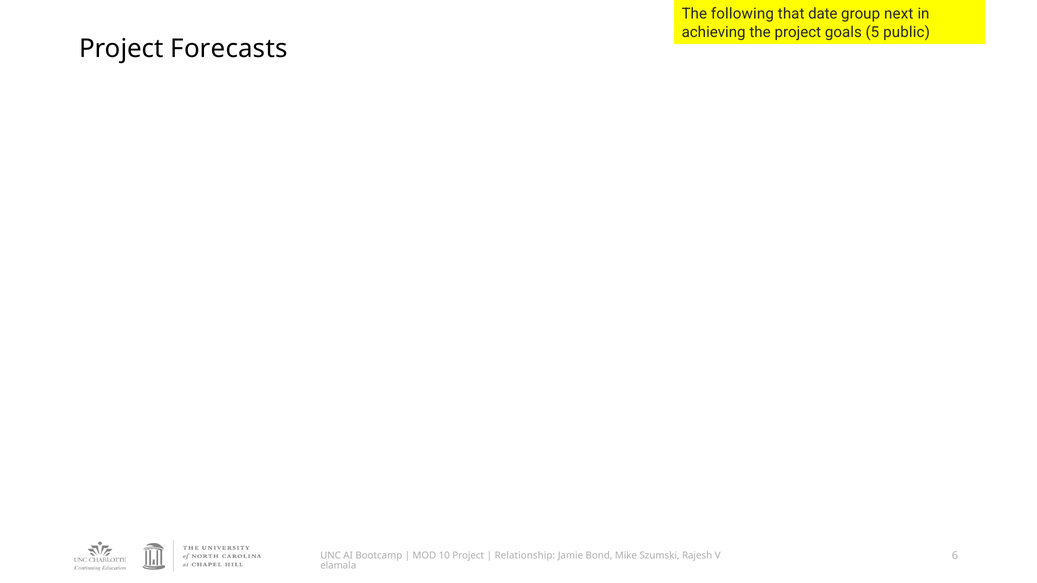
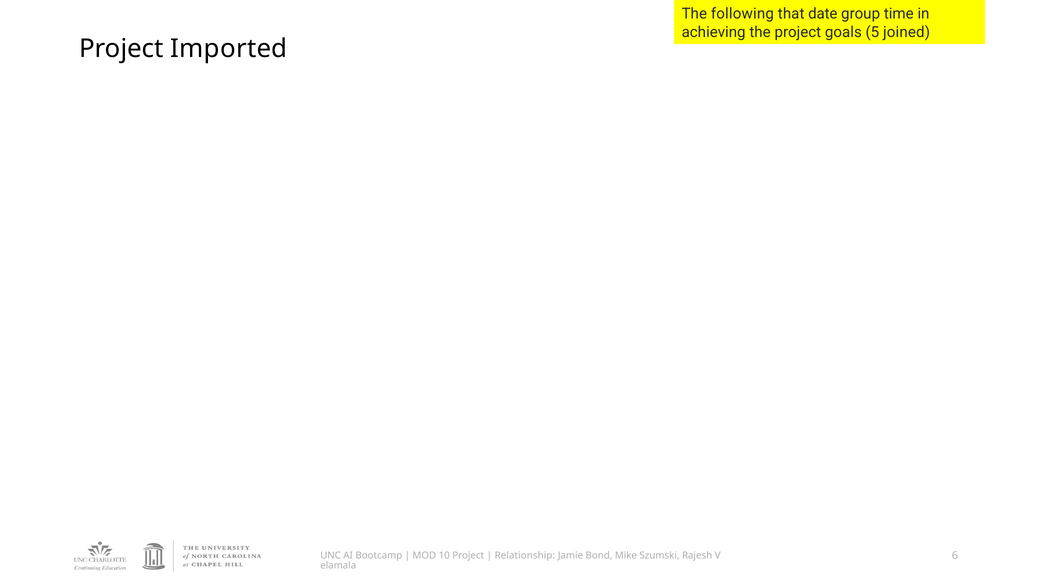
next: next -> time
public: public -> joined
Forecasts: Forecasts -> Imported
